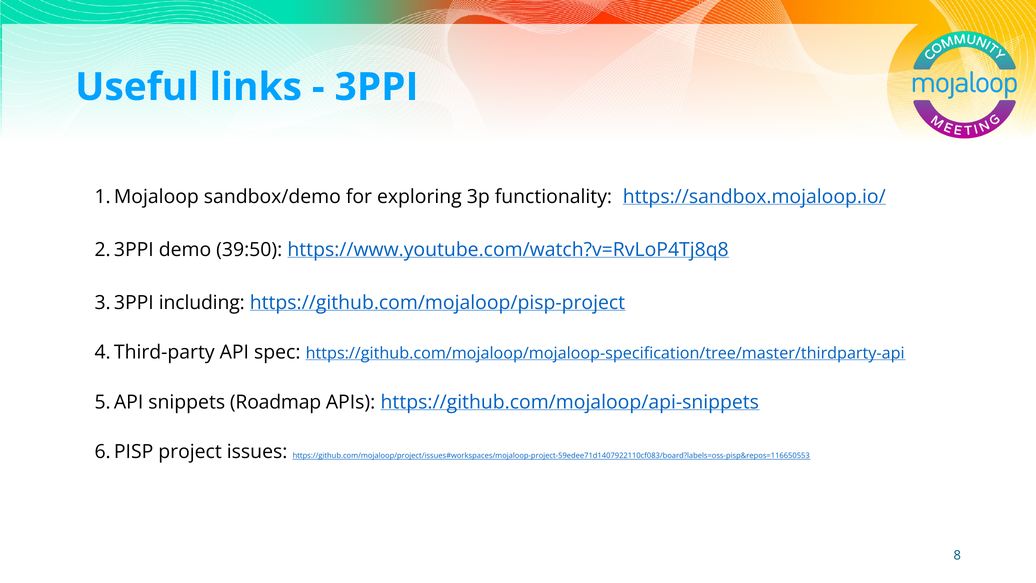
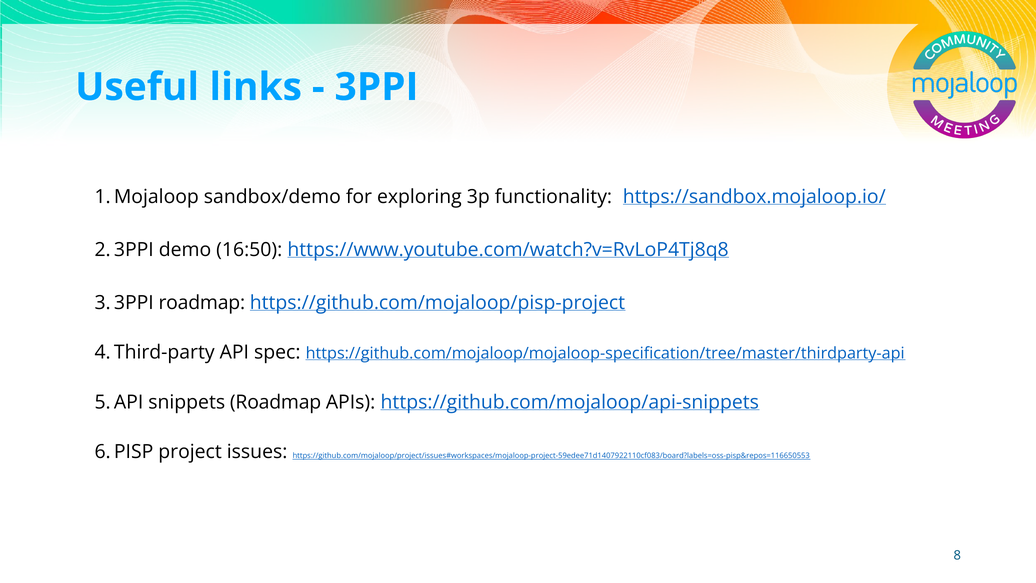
39:50: 39:50 -> 16:50
including at (202, 302): including -> roadmap
